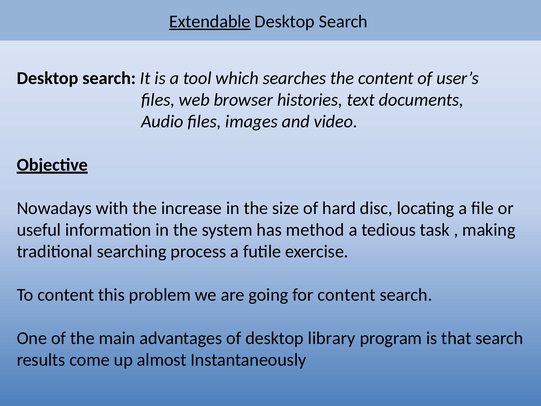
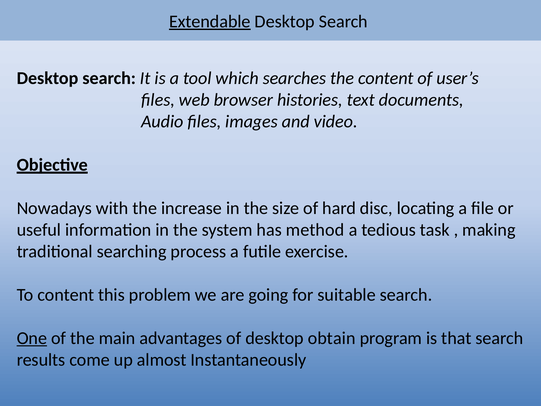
for content: content -> suitable
One underline: none -> present
library: library -> obtain
